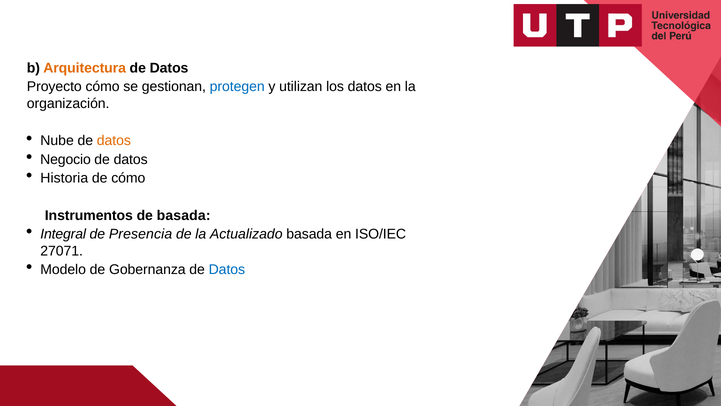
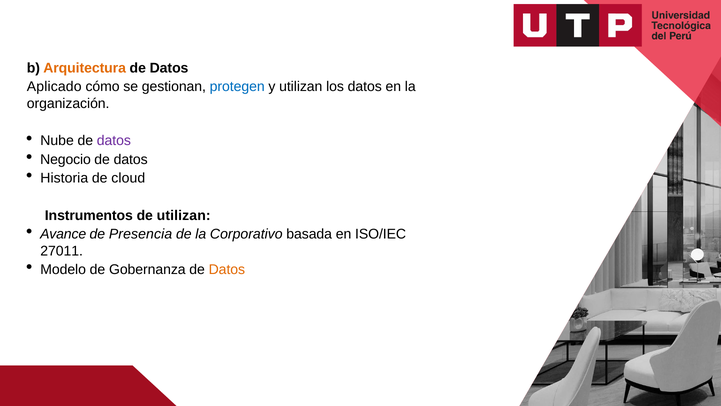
Proyecto: Proyecto -> Aplicado
datos at (114, 141) colour: orange -> purple
de cómo: cómo -> cloud
de basada: basada -> utilizan
Integral: Integral -> Avance
Actualizado: Actualizado -> Corporativo
27071: 27071 -> 27011
Datos at (227, 269) colour: blue -> orange
